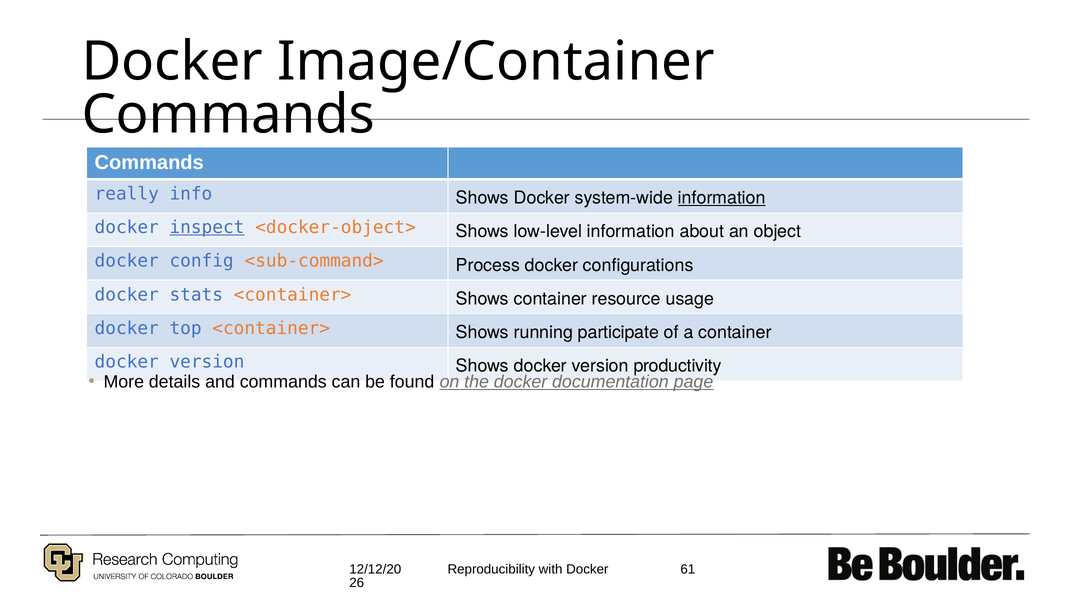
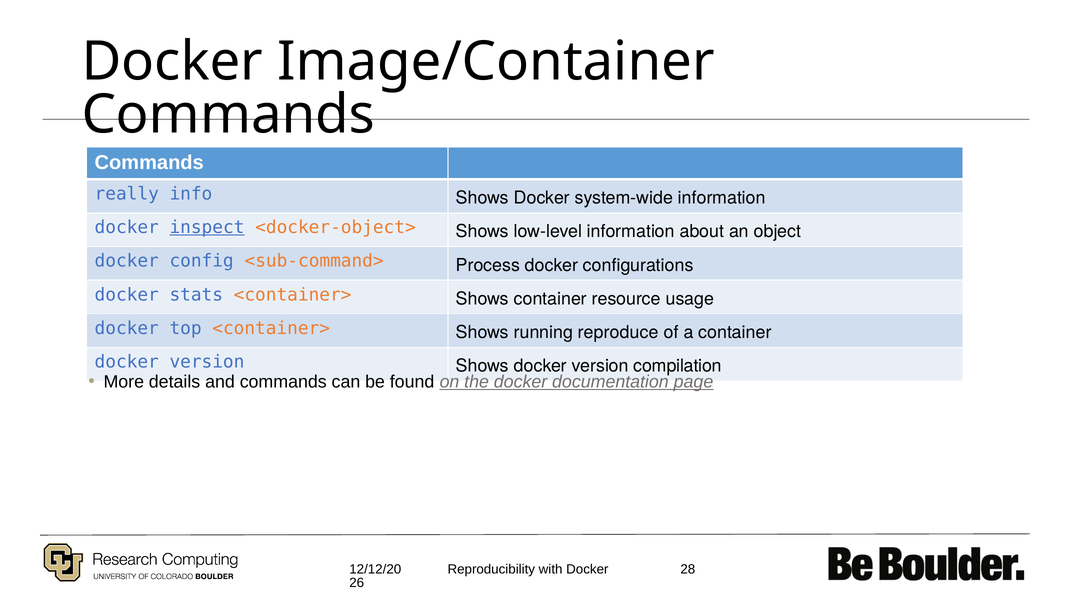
information at (722, 198) underline: present -> none
participate: participate -> reproduce
productivity: productivity -> compilation
61: 61 -> 28
